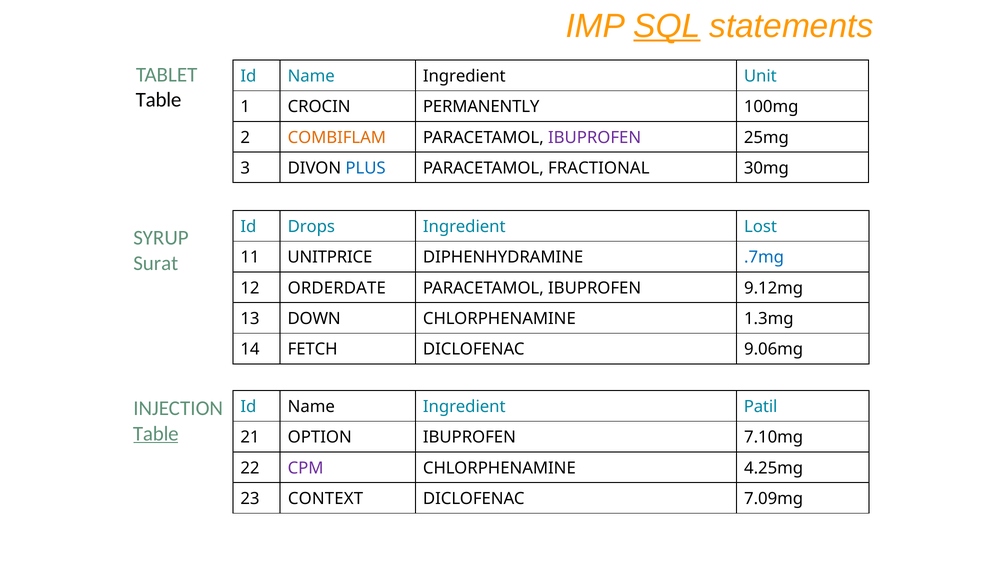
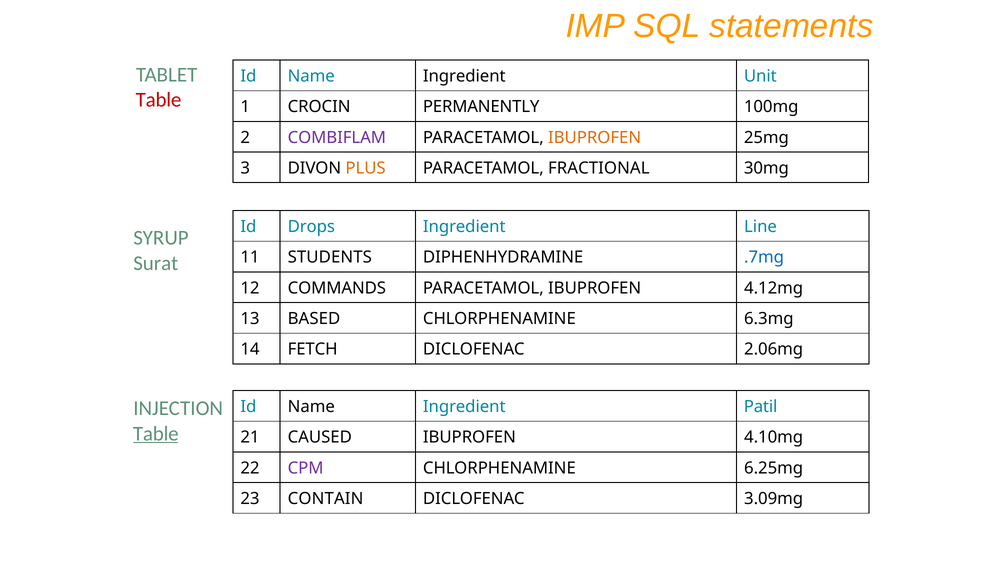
SQL underline: present -> none
Table at (159, 100) colour: black -> red
COMBIFLAM colour: orange -> purple
IBUPROFEN at (595, 137) colour: purple -> orange
PLUS colour: blue -> orange
Lost: Lost -> Line
UNITPRICE: UNITPRICE -> STUDENTS
ORDERDATE: ORDERDATE -> COMMANDS
9.12mg: 9.12mg -> 4.12mg
DOWN: DOWN -> BASED
1.3mg: 1.3mg -> 6.3mg
9.06mg: 9.06mg -> 2.06mg
OPTION: OPTION -> CAUSED
7.10mg: 7.10mg -> 4.10mg
4.25mg: 4.25mg -> 6.25mg
CONTEXT: CONTEXT -> CONTAIN
7.09mg: 7.09mg -> 3.09mg
